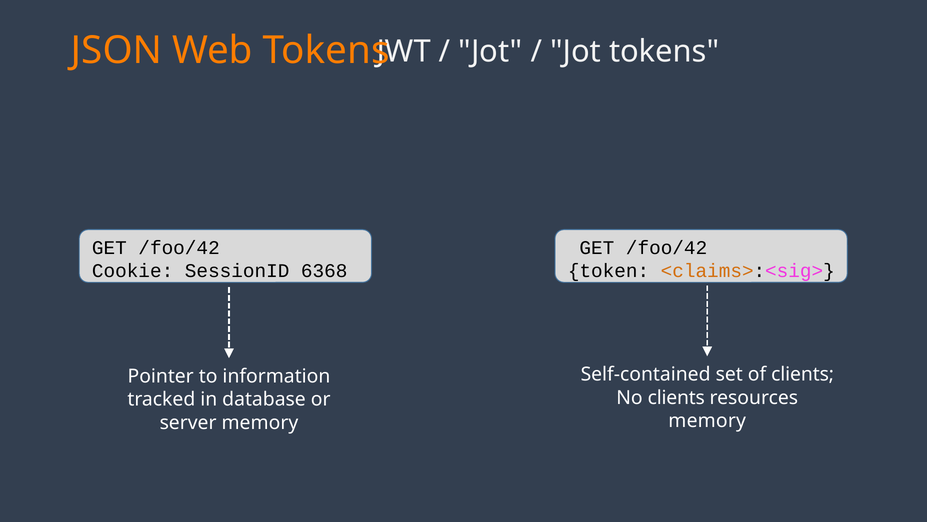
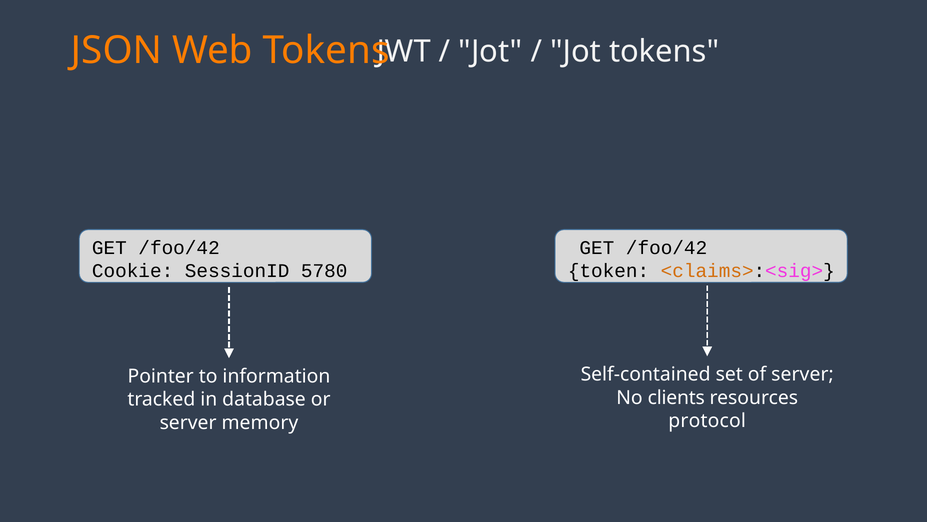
6368: 6368 -> 5780
of clients: clients -> server
memory at (707, 420): memory -> protocol
